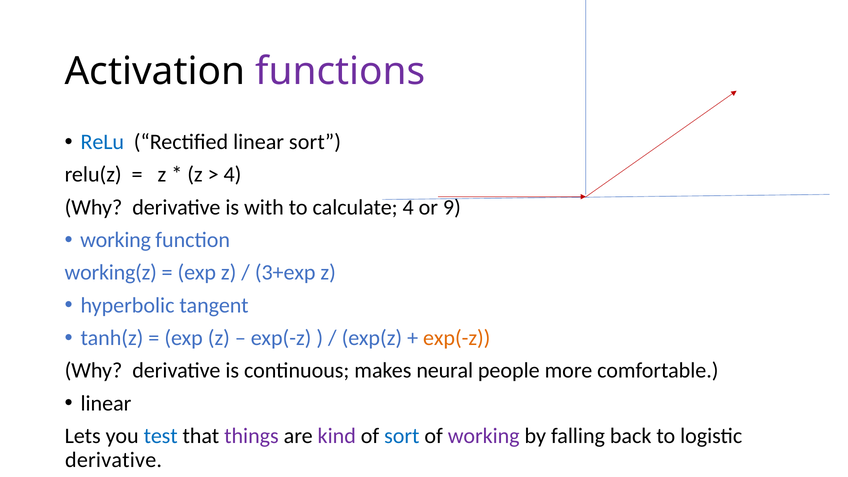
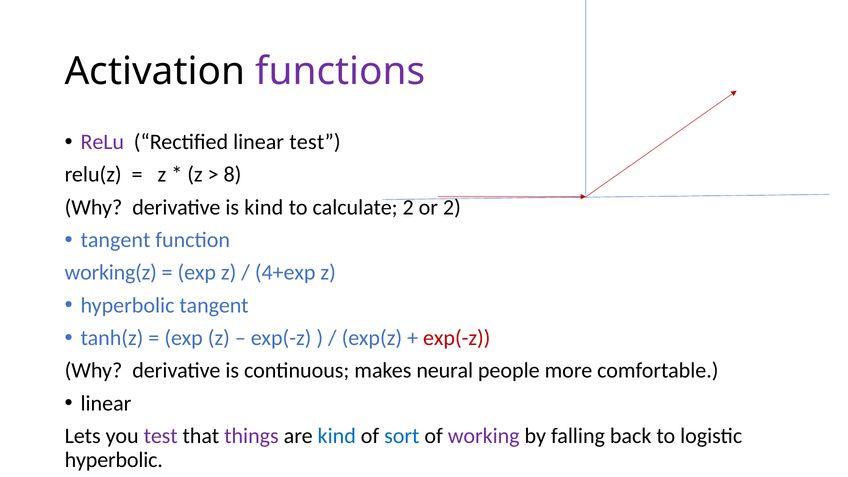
ReLu colour: blue -> purple
linear sort: sort -> test
4 at (232, 175): 4 -> 8
is with: with -> kind
calculate 4: 4 -> 2
or 9: 9 -> 2
working at (116, 240): working -> tangent
3+exp: 3+exp -> 4+exp
exp(-z at (457, 338) colour: orange -> red
test at (161, 436) colour: blue -> purple
kind at (337, 436) colour: purple -> blue
derivative at (114, 460): derivative -> hyperbolic
